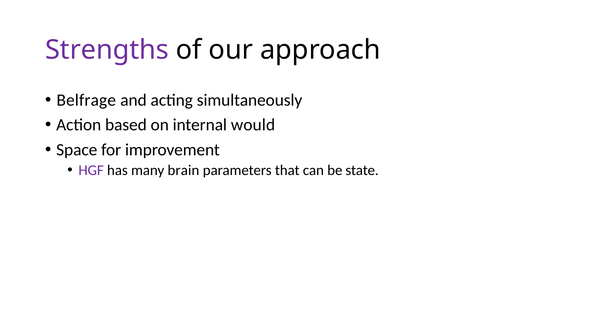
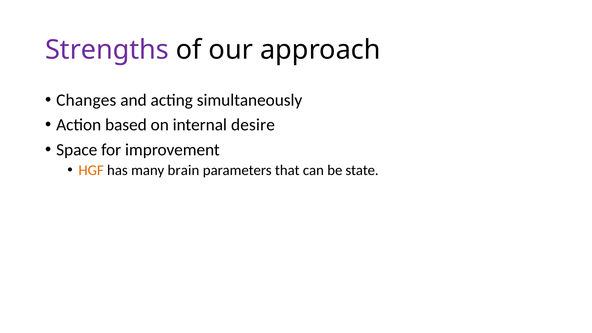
Belfrage: Belfrage -> Changes
would: would -> desire
HGF colour: purple -> orange
